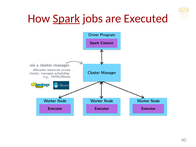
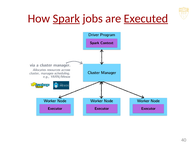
Executed underline: none -> present
